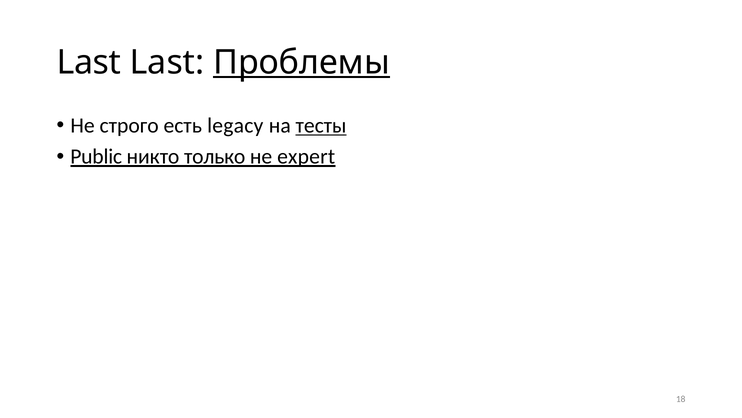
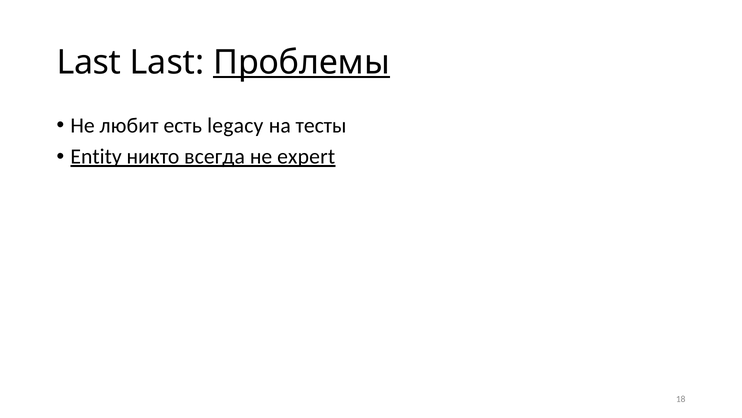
строго: строго -> любит
тесты underline: present -> none
Public: Public -> Entity
только: только -> всегда
